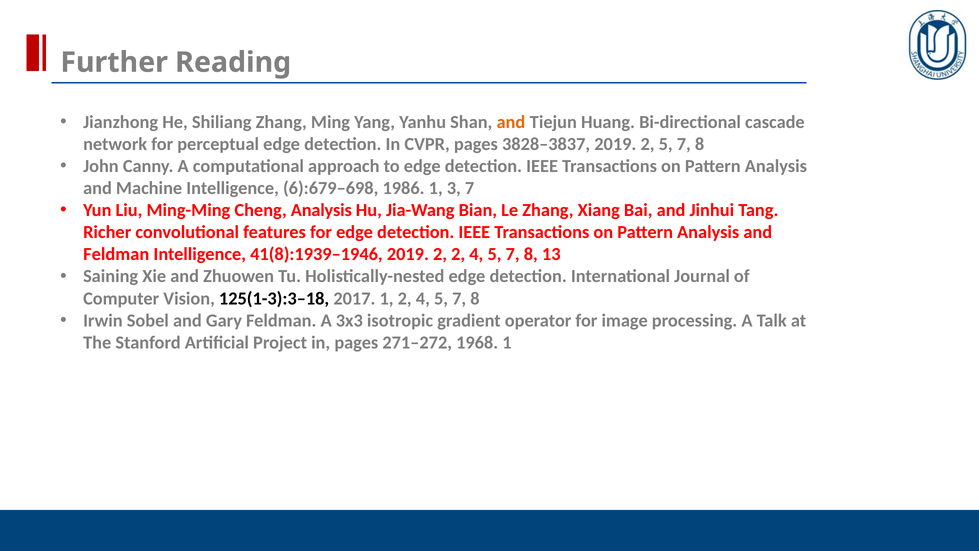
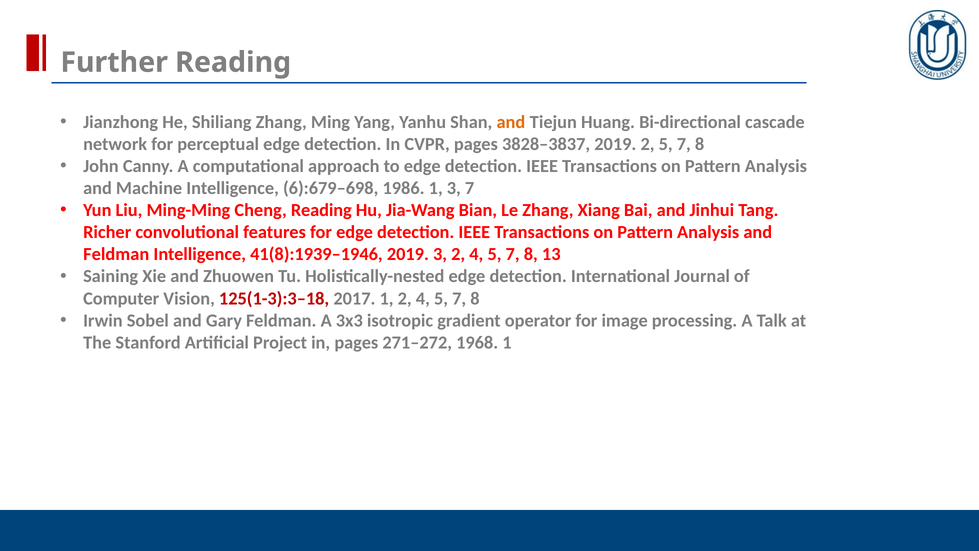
Cheng Analysis: Analysis -> Reading
41(8):1939–1946 2019 2: 2 -> 3
125(1-3):3–18 colour: black -> red
